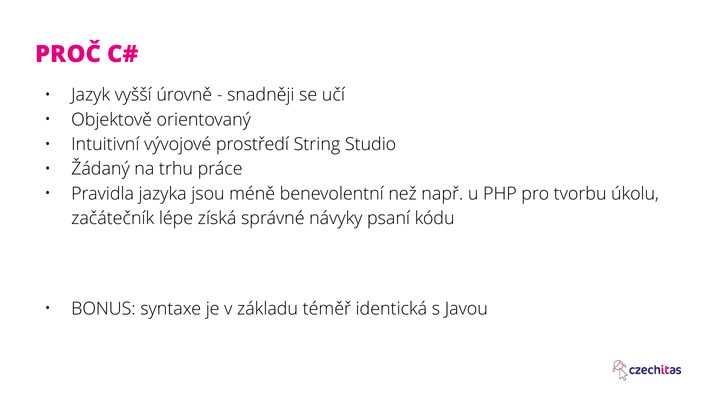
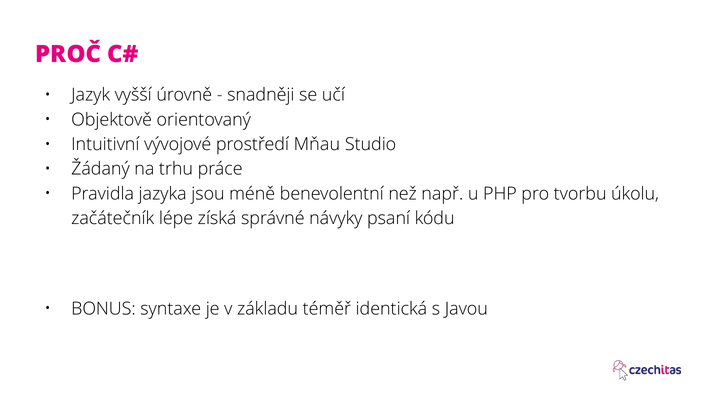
String: String -> Mňau
